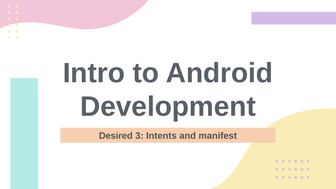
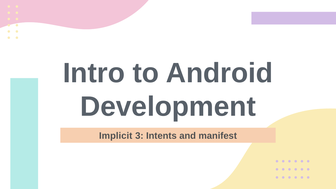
Desired: Desired -> Implicit
